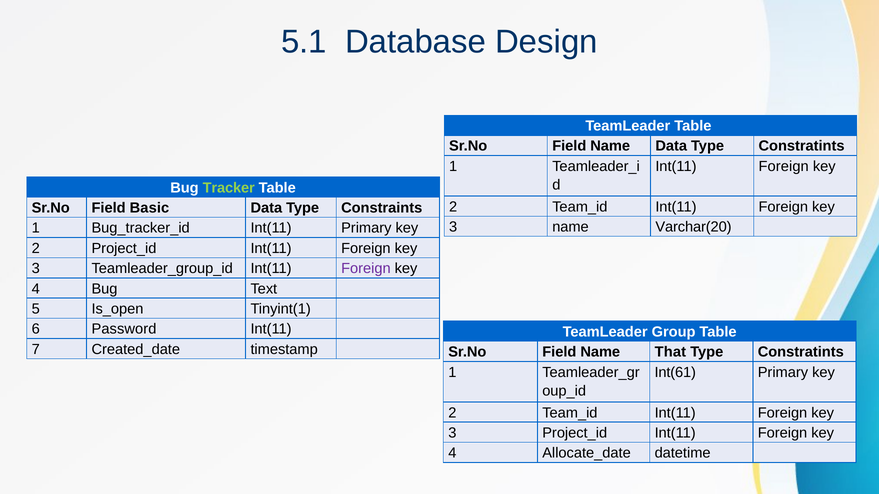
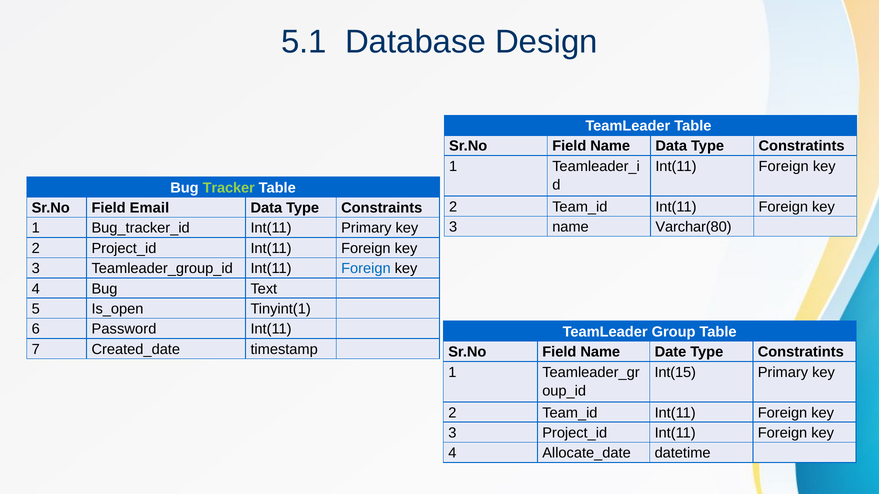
Basic: Basic -> Email
Varchar(20: Varchar(20 -> Varchar(80
Foreign at (366, 269) colour: purple -> blue
That: That -> Date
Int(61: Int(61 -> Int(15
